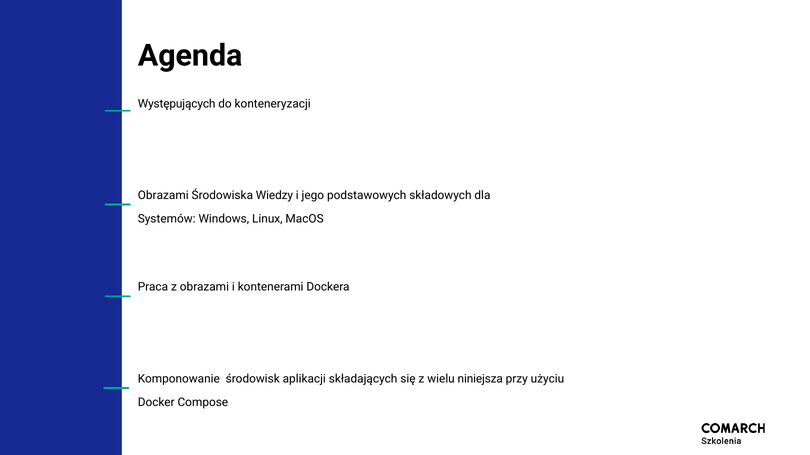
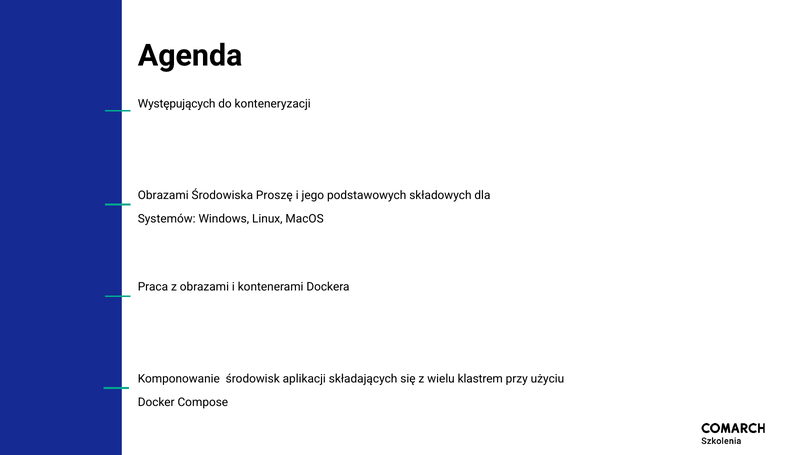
Wiedzy: Wiedzy -> Proszę
niniejsza: niniejsza -> klastrem
